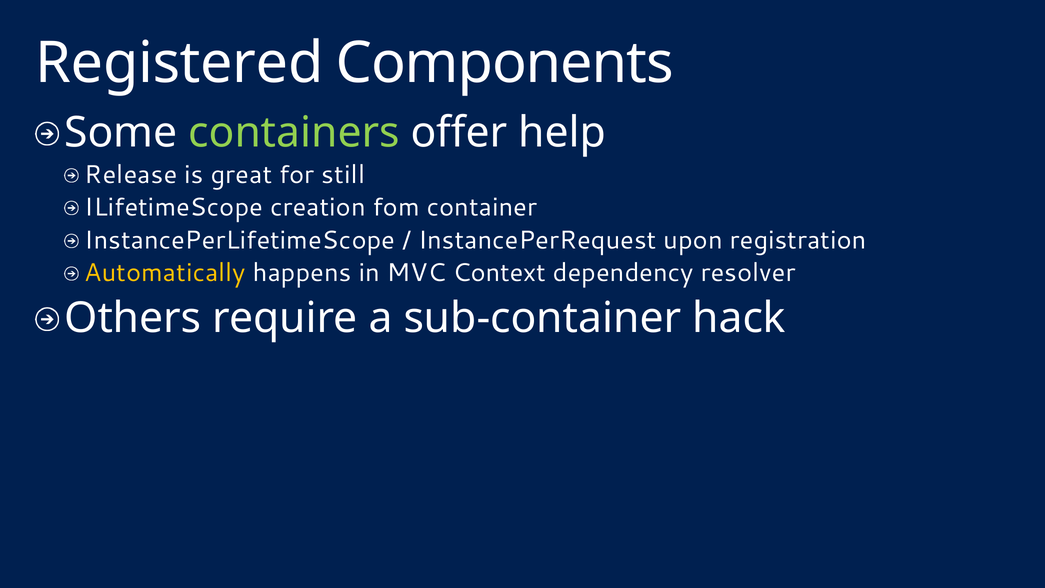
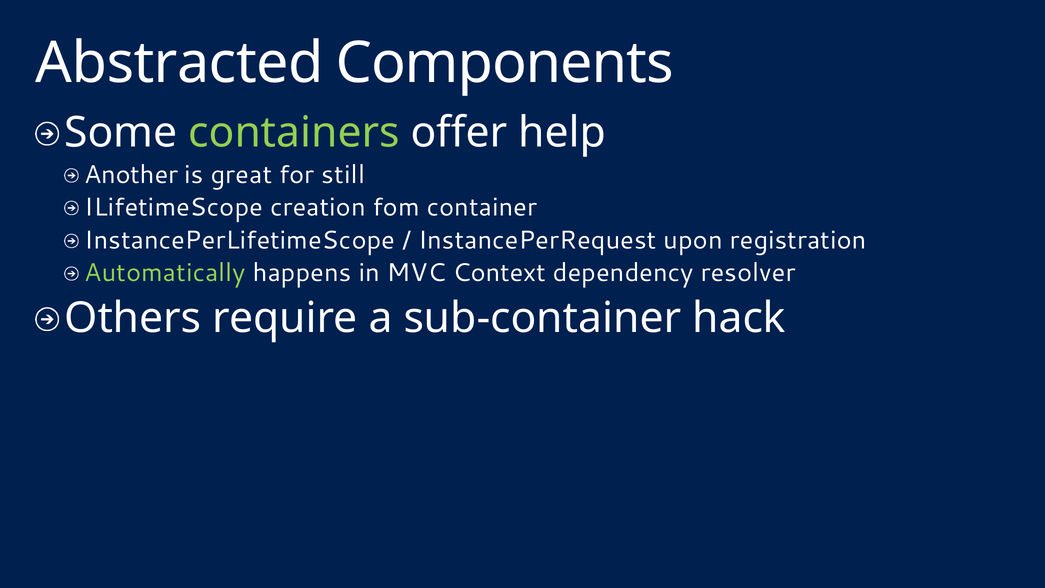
Registered: Registered -> Abstracted
Release: Release -> Another
Automatically colour: yellow -> light green
